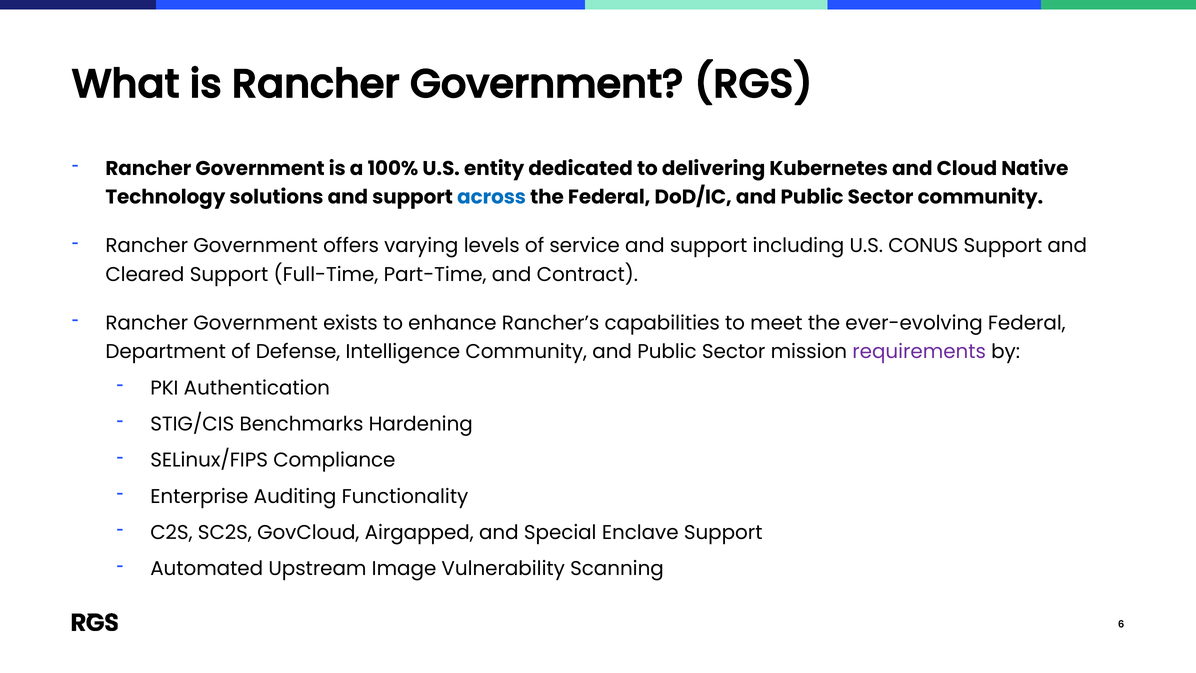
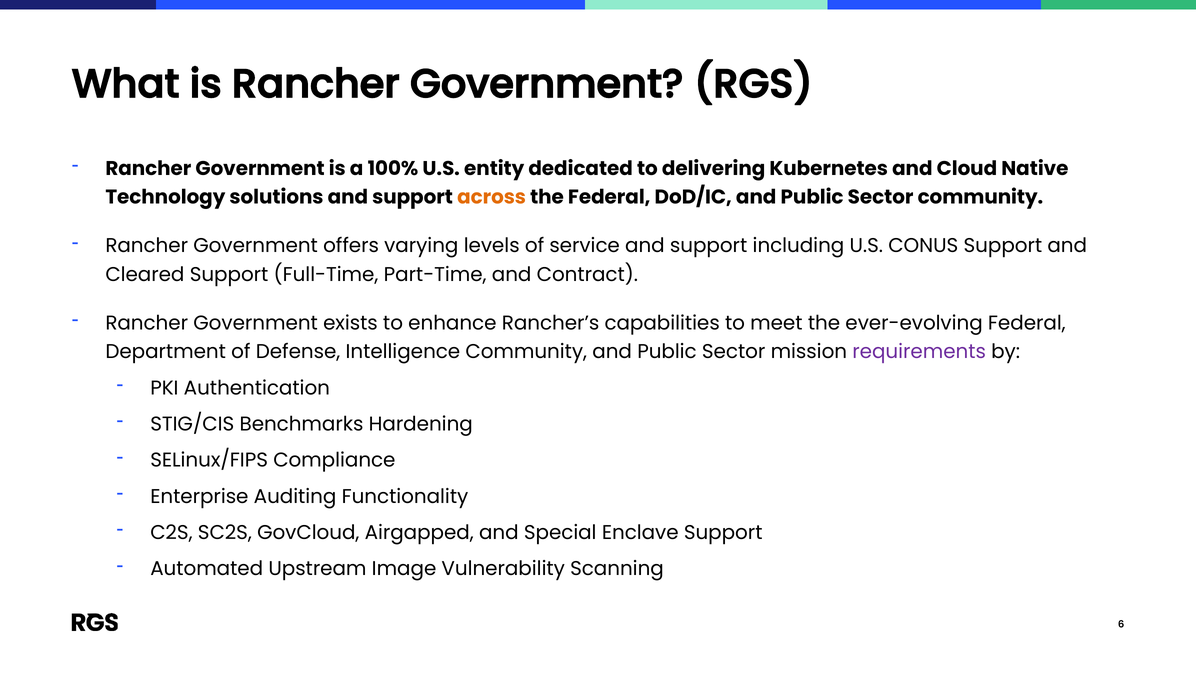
across colour: blue -> orange
